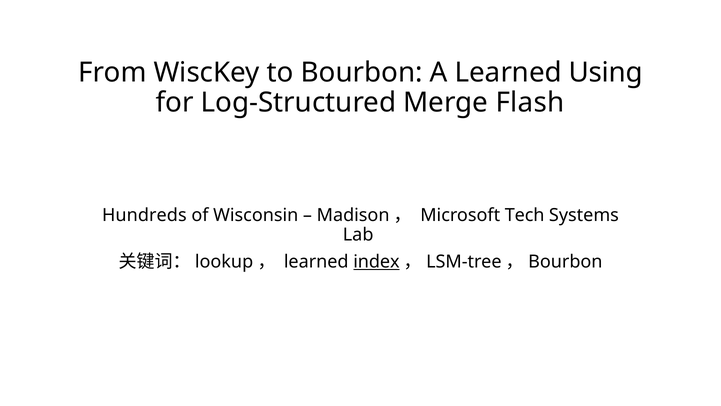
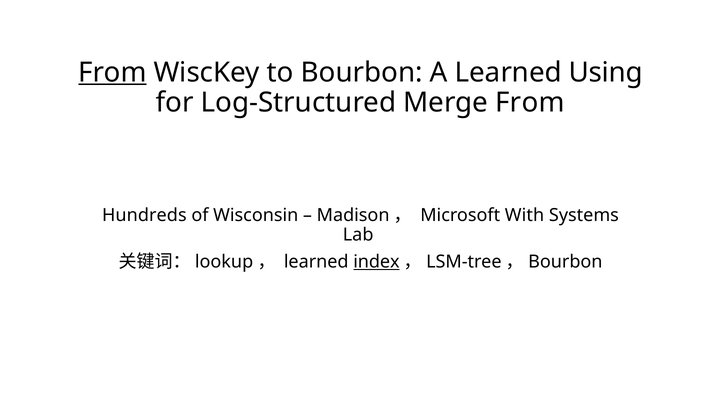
From at (112, 72) underline: none -> present
Merge Flash: Flash -> From
Tech: Tech -> With
